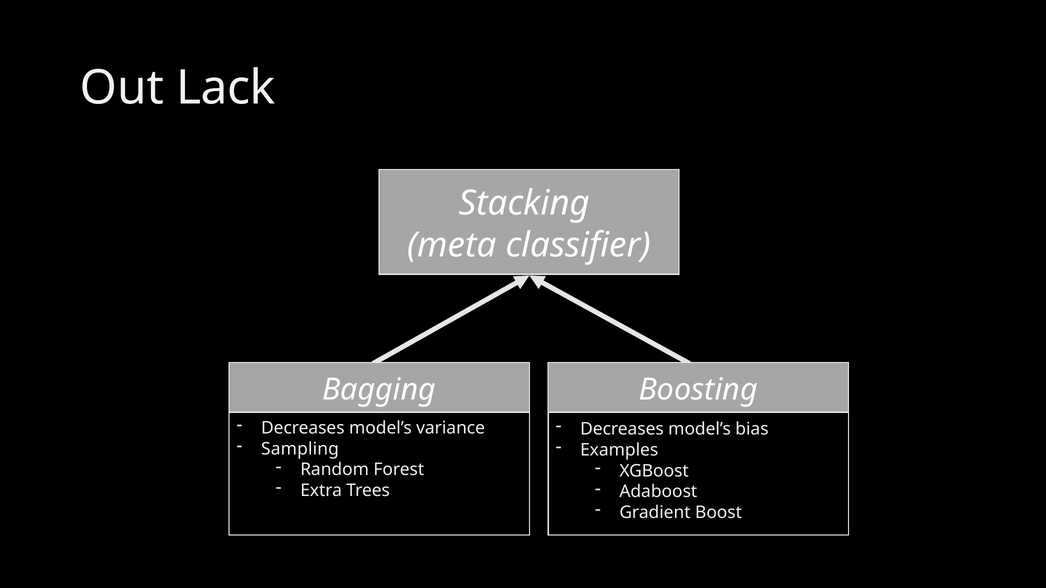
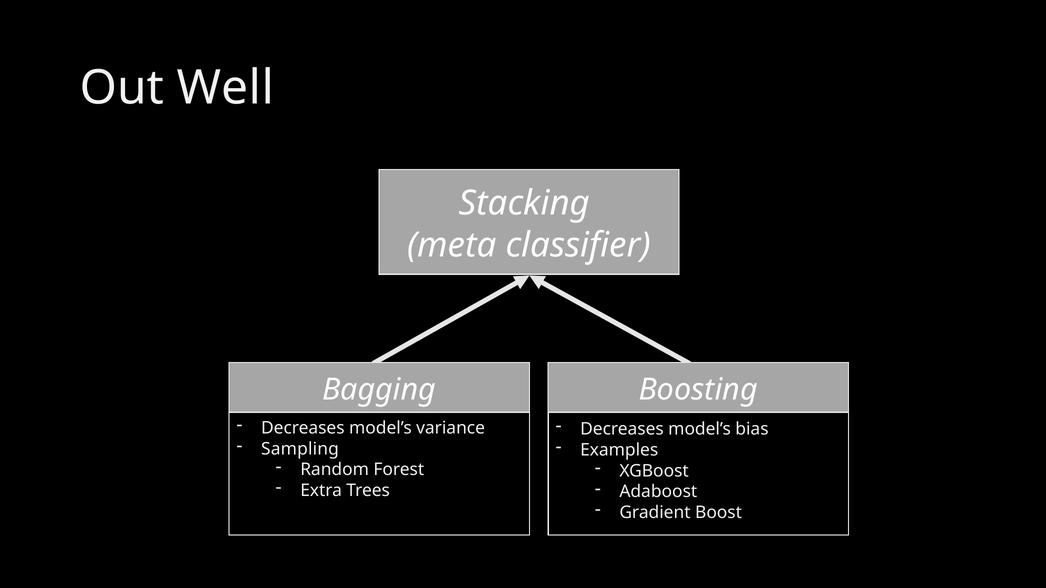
Lack: Lack -> Well
